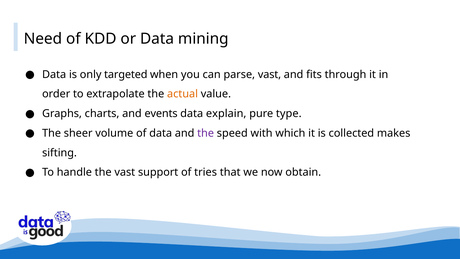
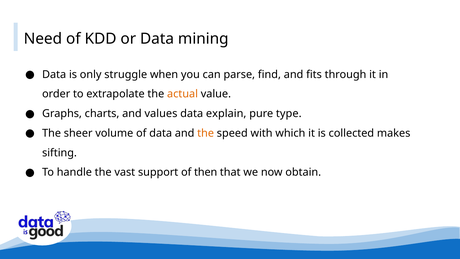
targeted: targeted -> struggle
parse vast: vast -> find
events: events -> values
the at (206, 133) colour: purple -> orange
tries: tries -> then
